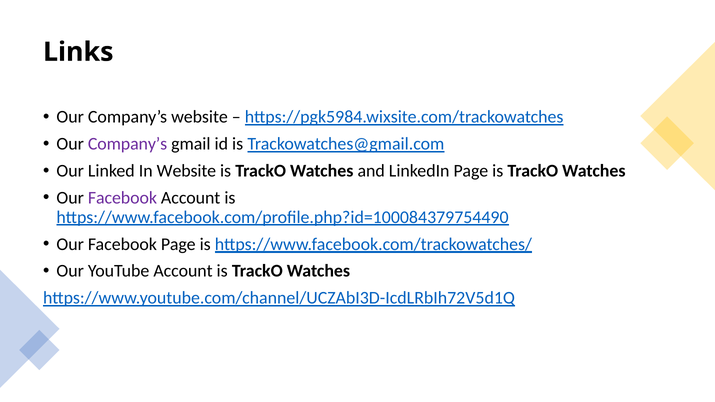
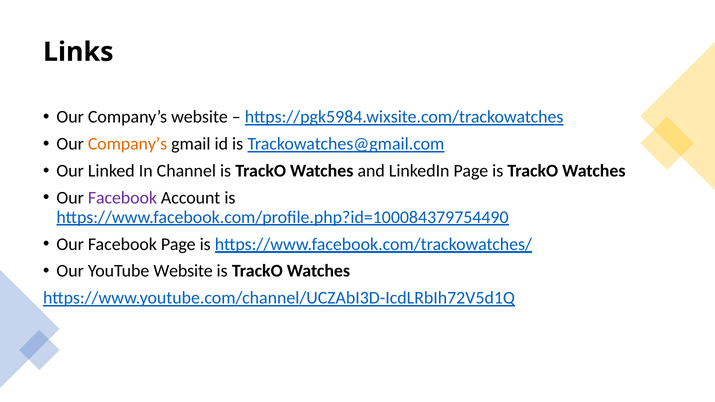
Company’s at (128, 144) colour: purple -> orange
In Website: Website -> Channel
YouTube Account: Account -> Website
